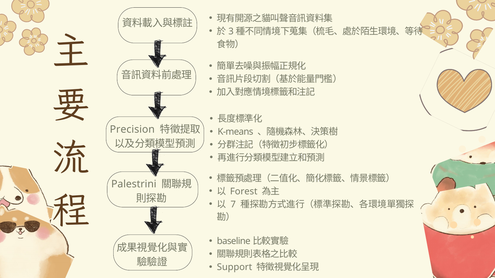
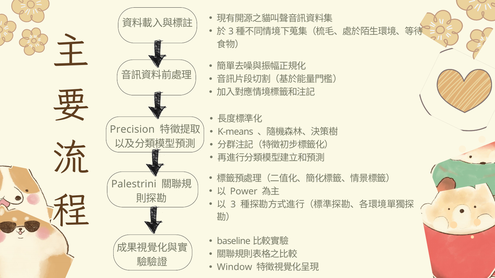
Forest: Forest -> Power
7 at (233, 205): 7 -> 3
Support: Support -> Window
